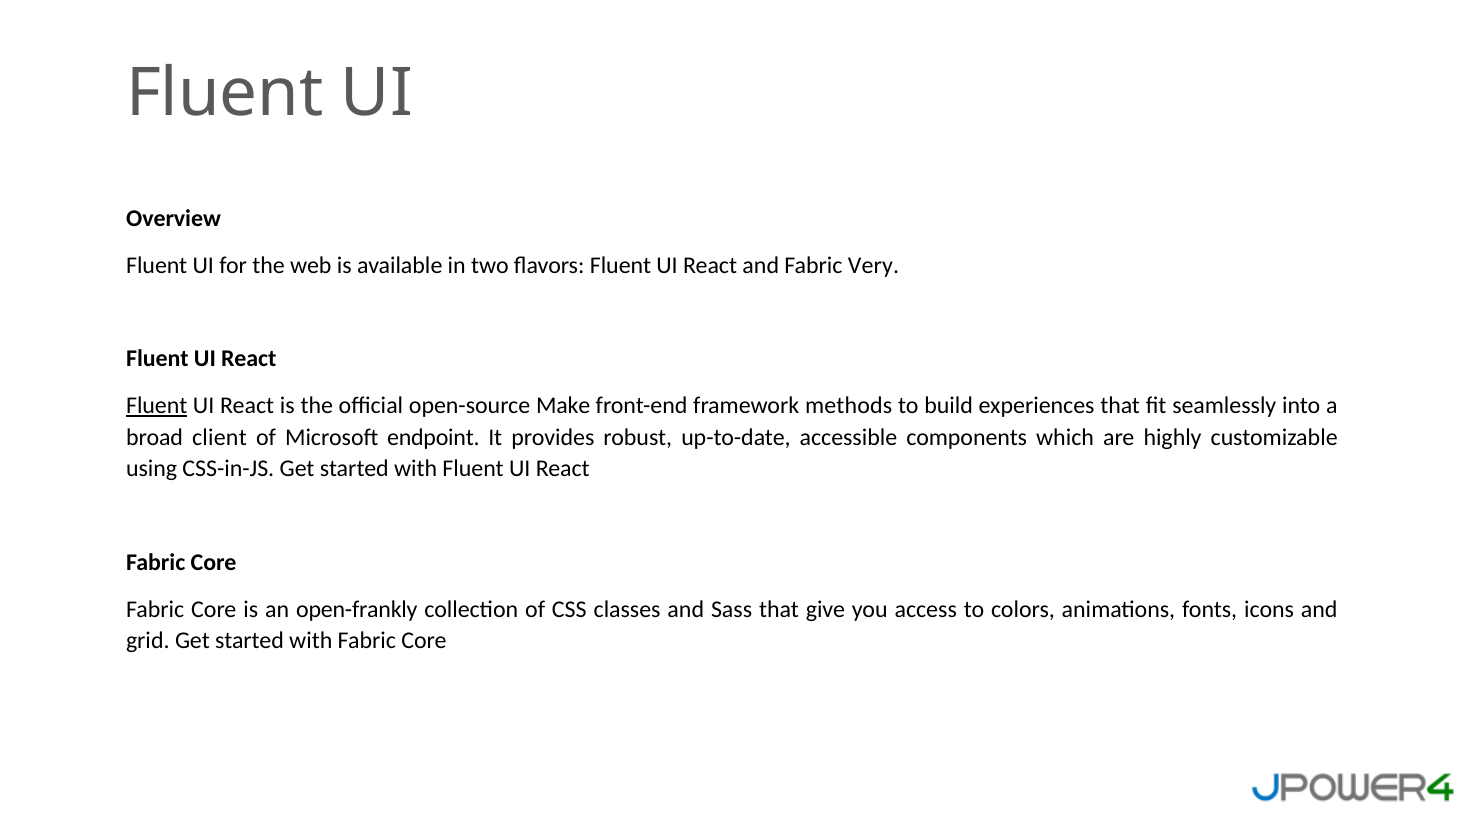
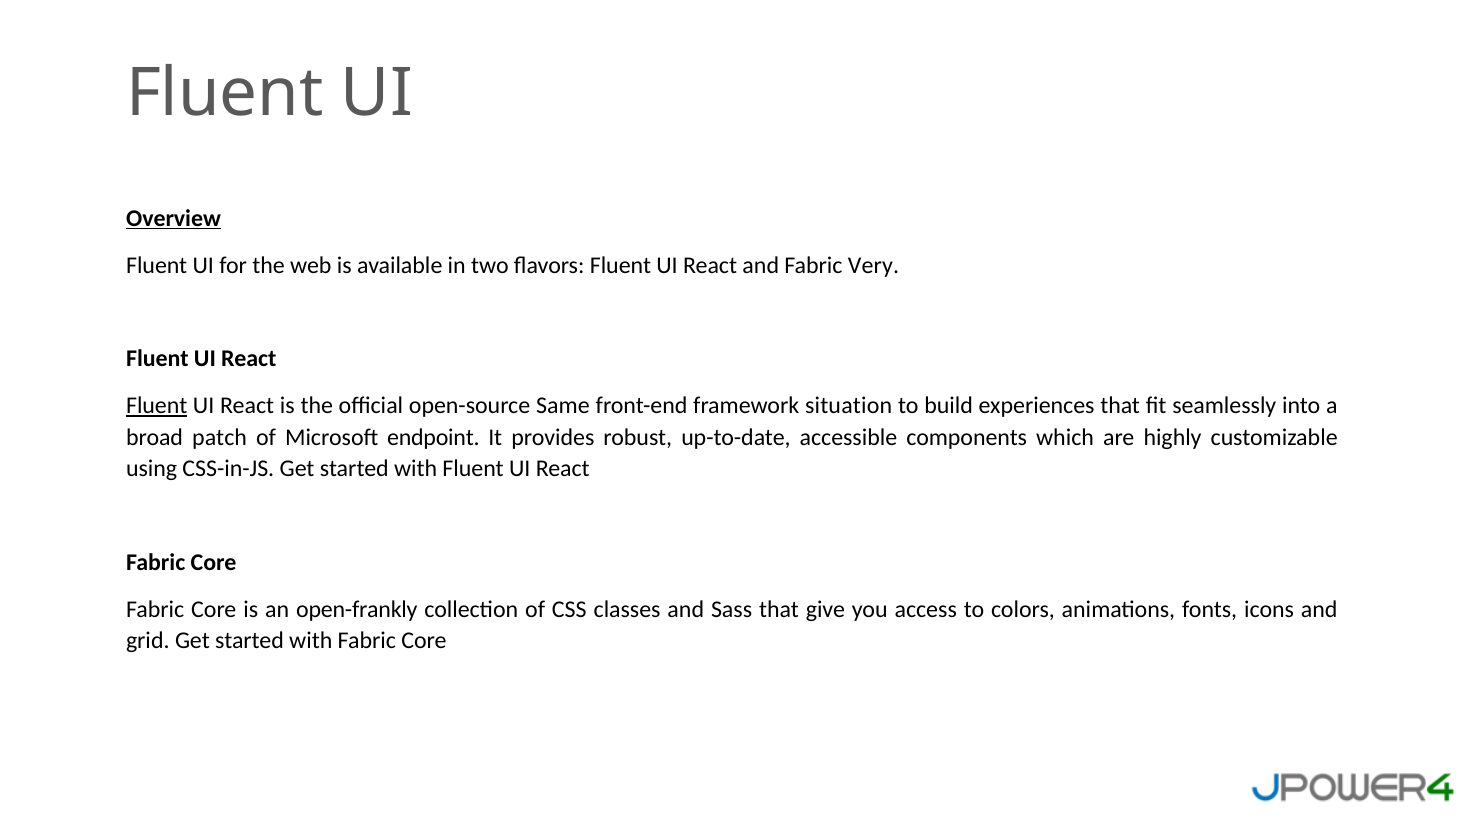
Overview underline: none -> present
Make: Make -> Same
methods: methods -> situation
client: client -> patch
